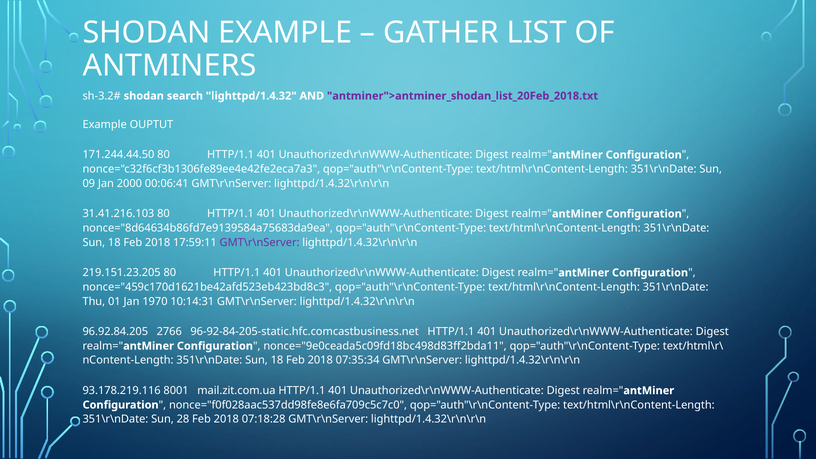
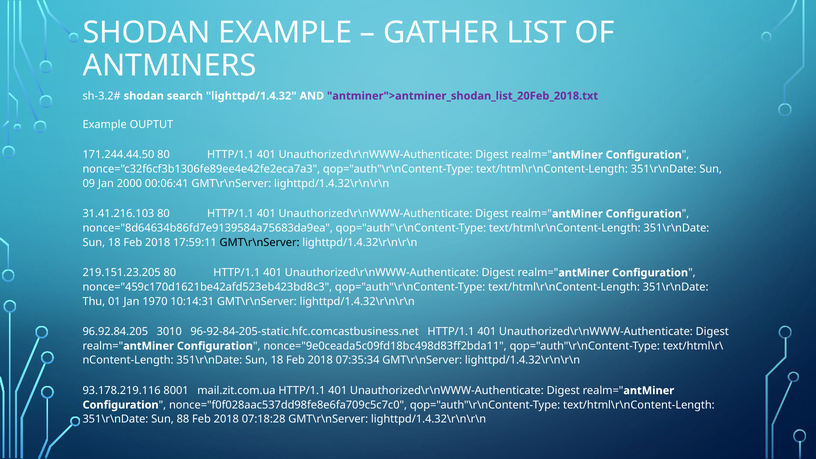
GMT\r\nServer at (260, 242) colour: purple -> black
2766: 2766 -> 3010
28: 28 -> 88
